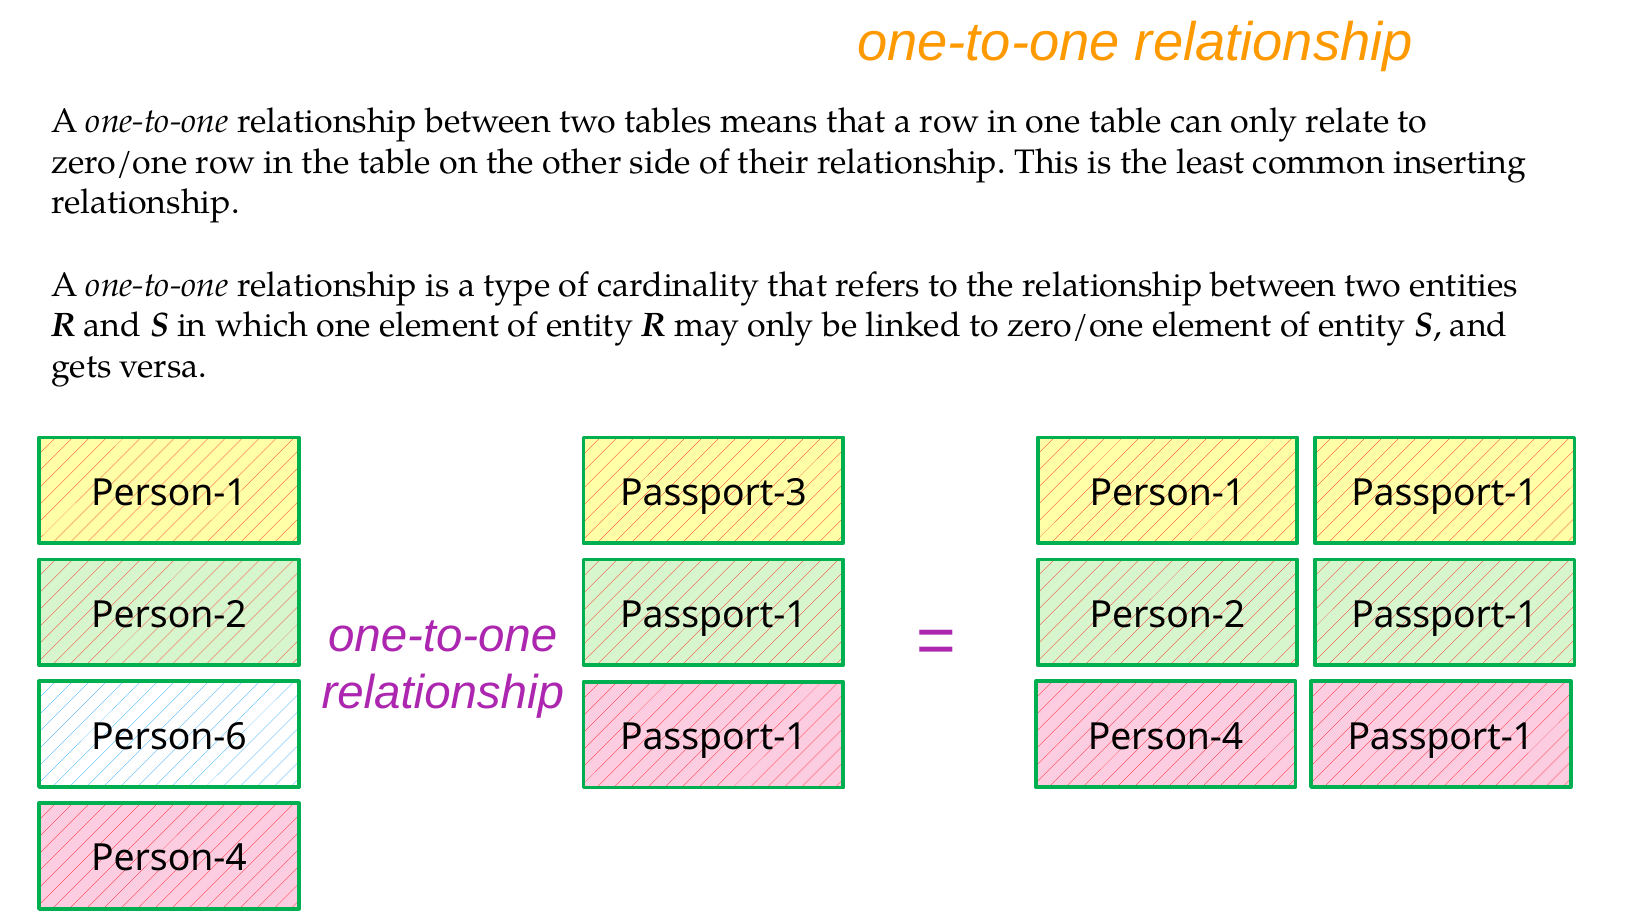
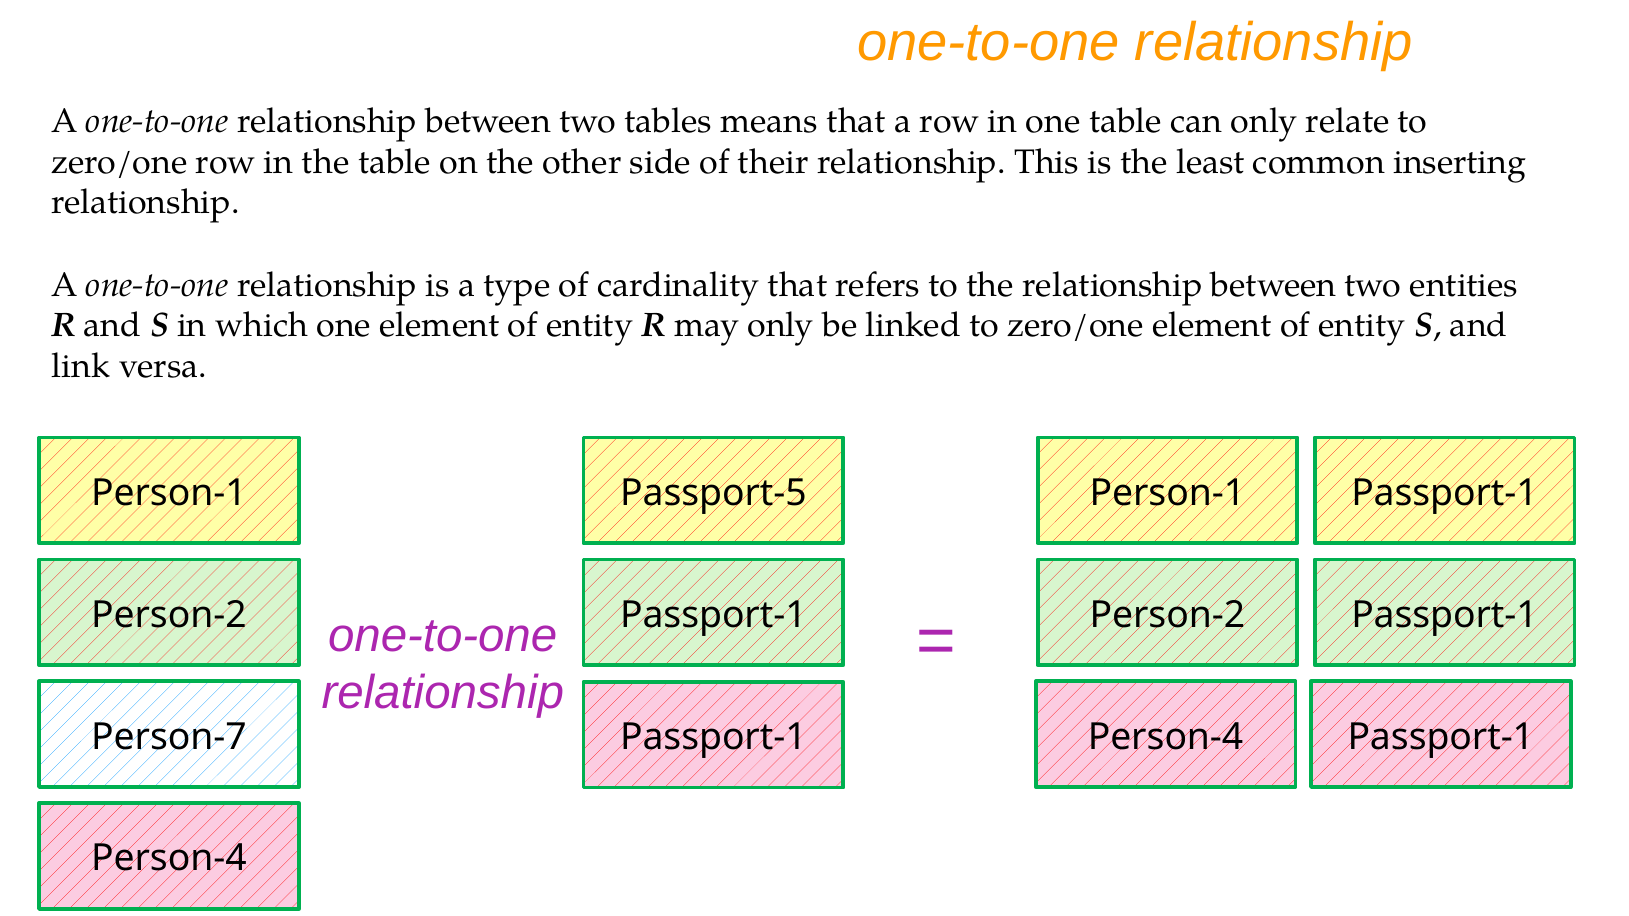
gets: gets -> link
Passport-3: Passport-3 -> Passport-5
Person-6: Person-6 -> Person-7
